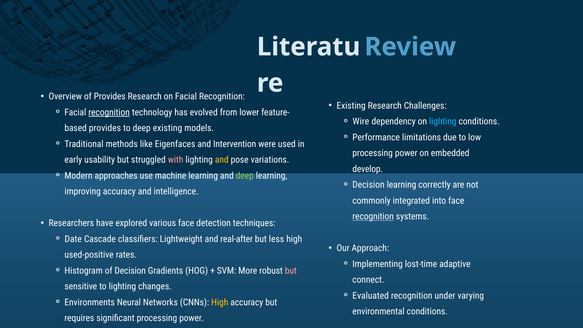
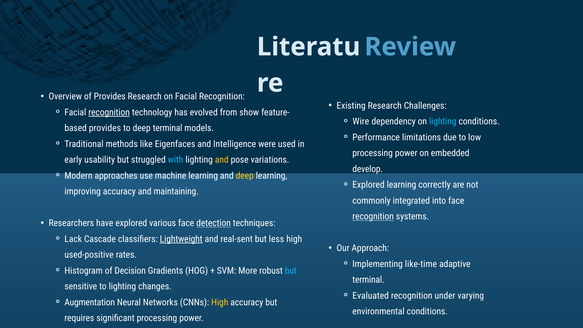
lower: lower -> show
deep existing: existing -> terminal
Intervention: Intervention -> Intelligence
with colour: pink -> light blue
deep at (245, 176) colour: light green -> yellow
Decision at (368, 185): Decision -> Explored
intelligence: intelligence -> maintaining
detection underline: none -> present
Date: Date -> Lack
Lightweight underline: none -> present
real-after: real-after -> real-sent
lost-time: lost-time -> like-time
but at (291, 271) colour: pink -> light blue
connect at (368, 280): connect -> terminal
Environments: Environments -> Augmentation
